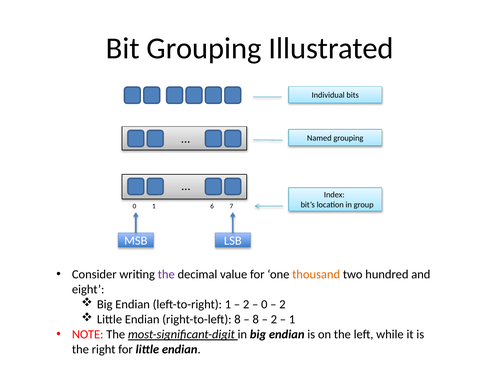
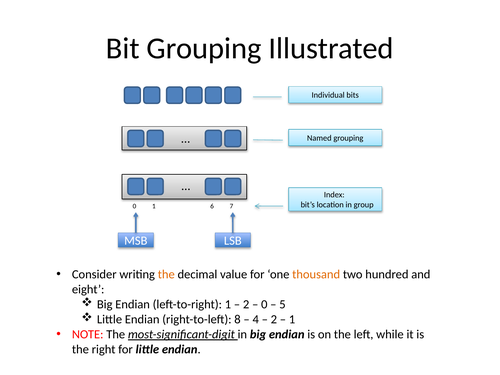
the at (166, 274) colour: purple -> orange
2 at (282, 304): 2 -> 5
8 at (256, 319): 8 -> 4
